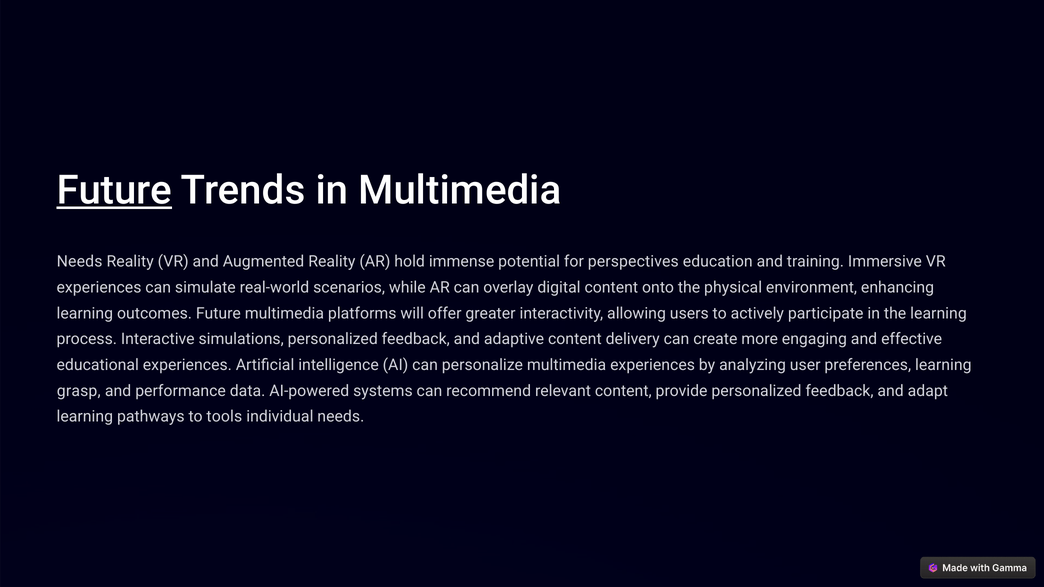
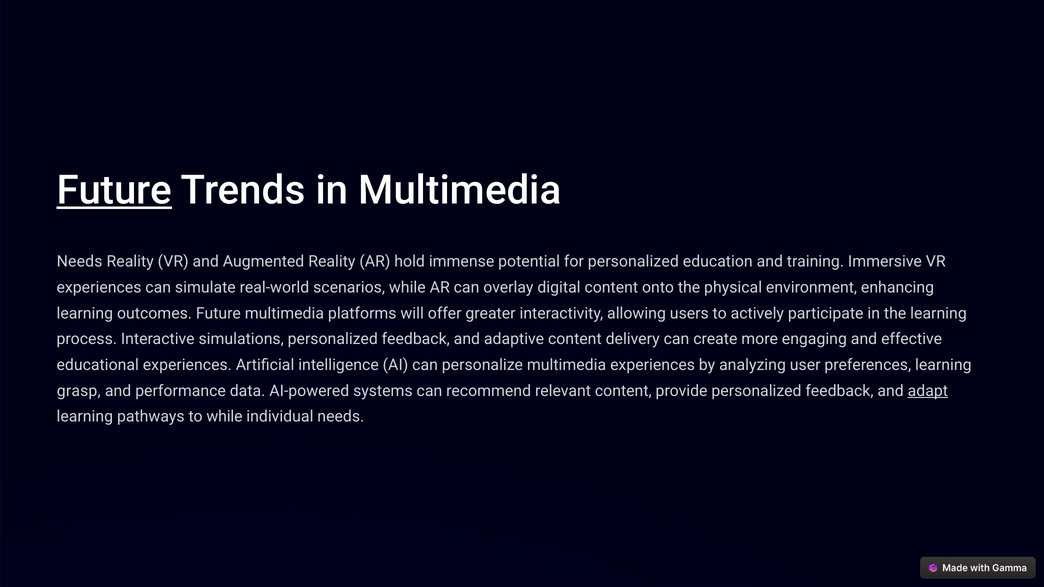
for perspectives: perspectives -> personalized
adapt underline: none -> present
to tools: tools -> while
